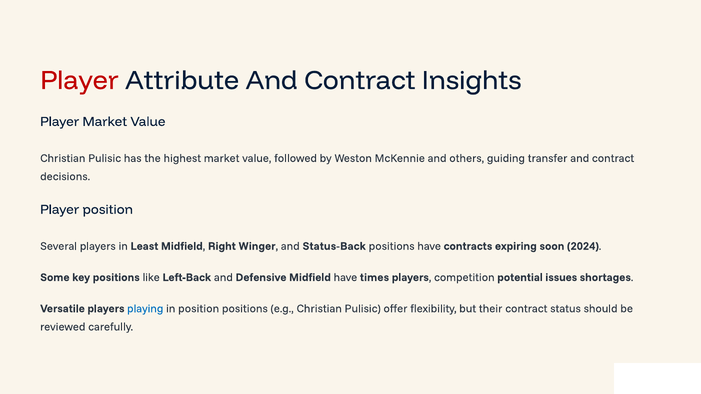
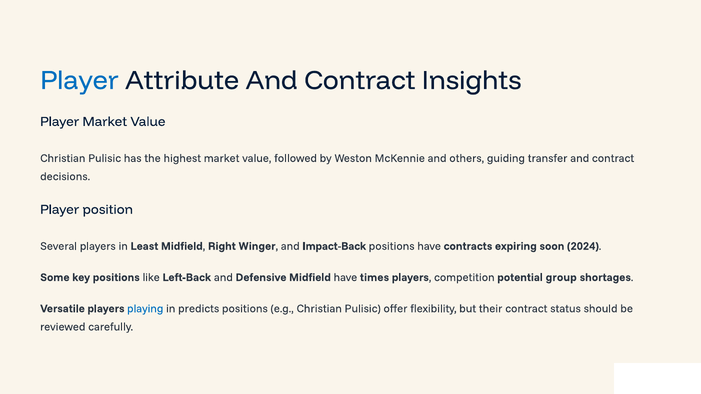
Player at (79, 80) colour: red -> blue
Status-Back: Status-Back -> Impact-Back
issues: issues -> group
in position: position -> predicts
